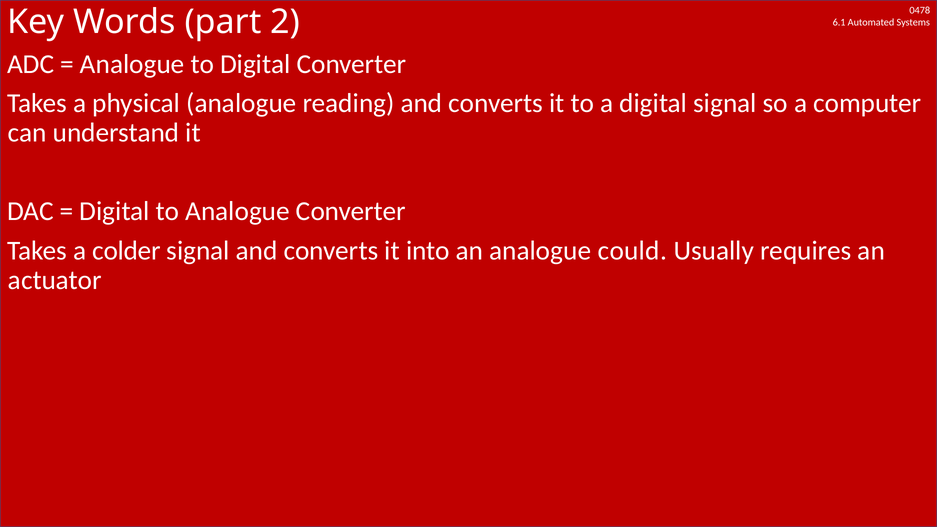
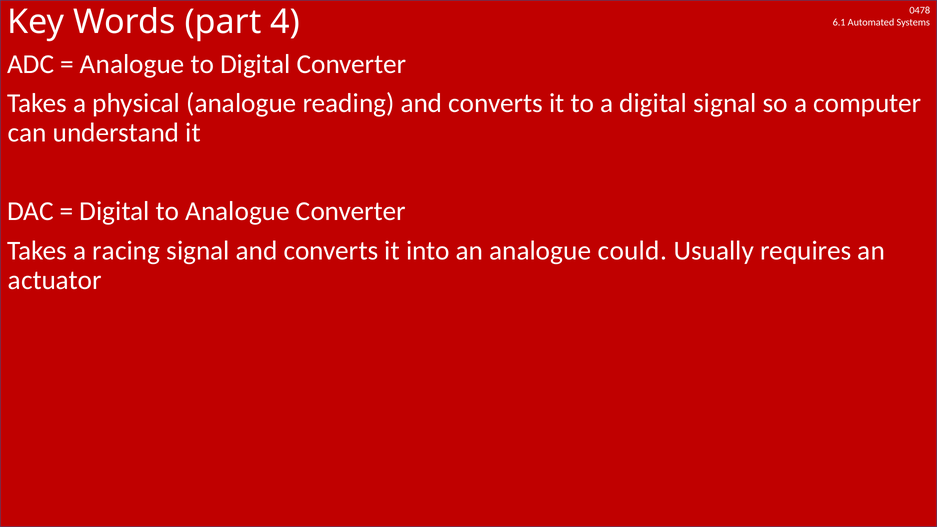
2: 2 -> 4
colder: colder -> racing
